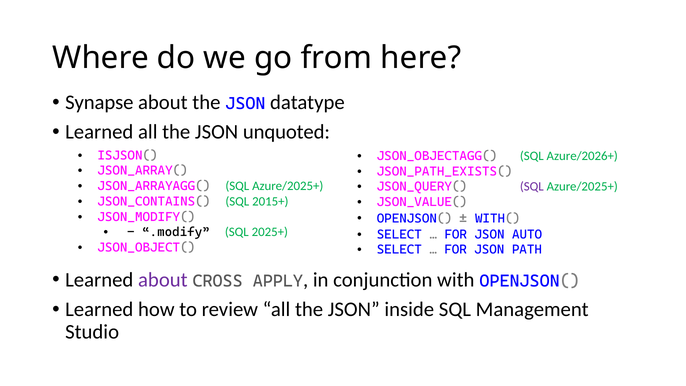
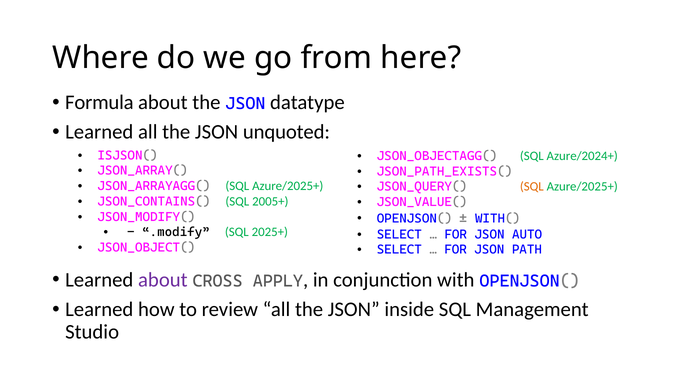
Synapse: Synapse -> Formula
Azure/2026+: Azure/2026+ -> Azure/2024+
SQL at (532, 187) colour: purple -> orange
2015+: 2015+ -> 2005+
